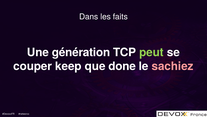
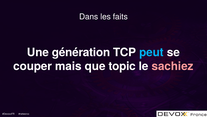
peut colour: light green -> light blue
keep: keep -> mais
done: done -> topic
